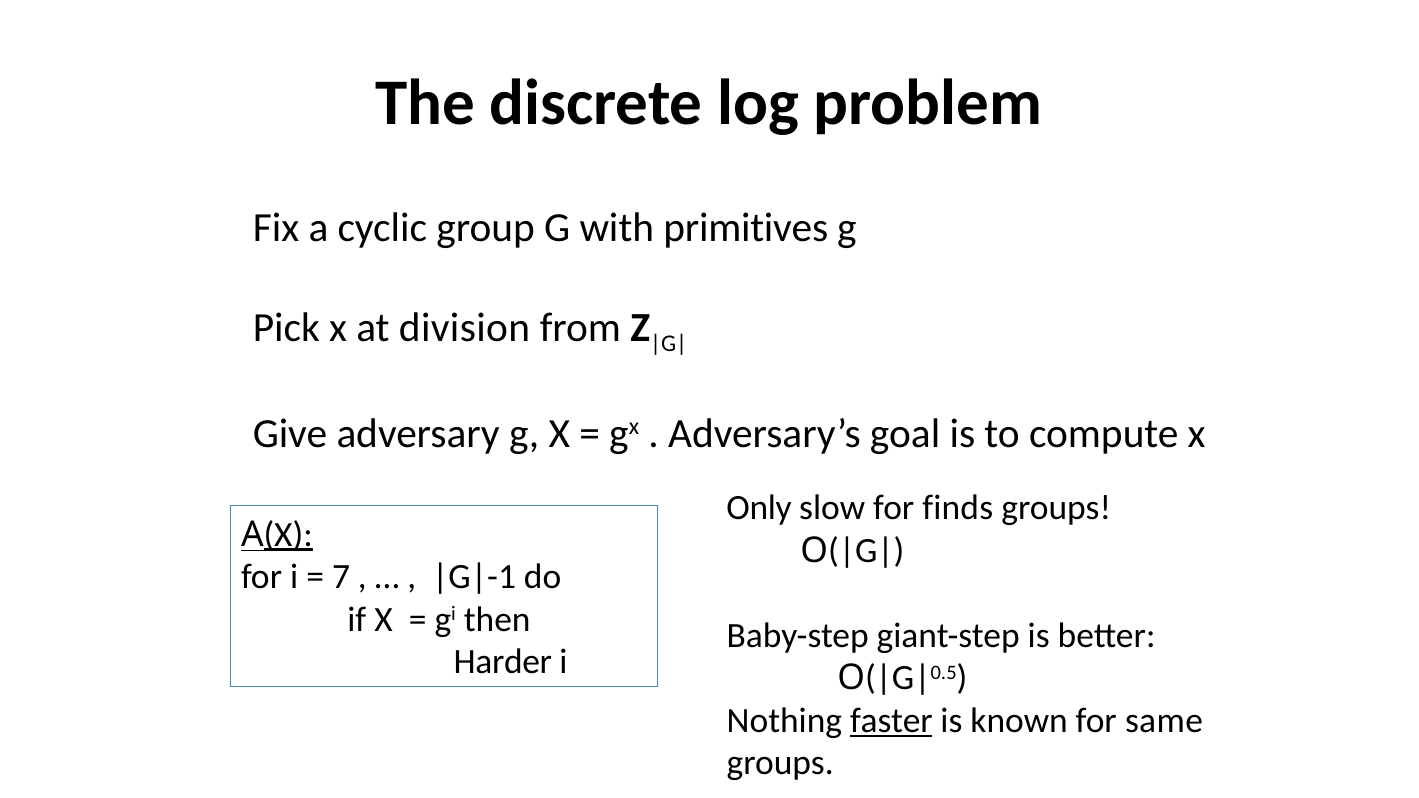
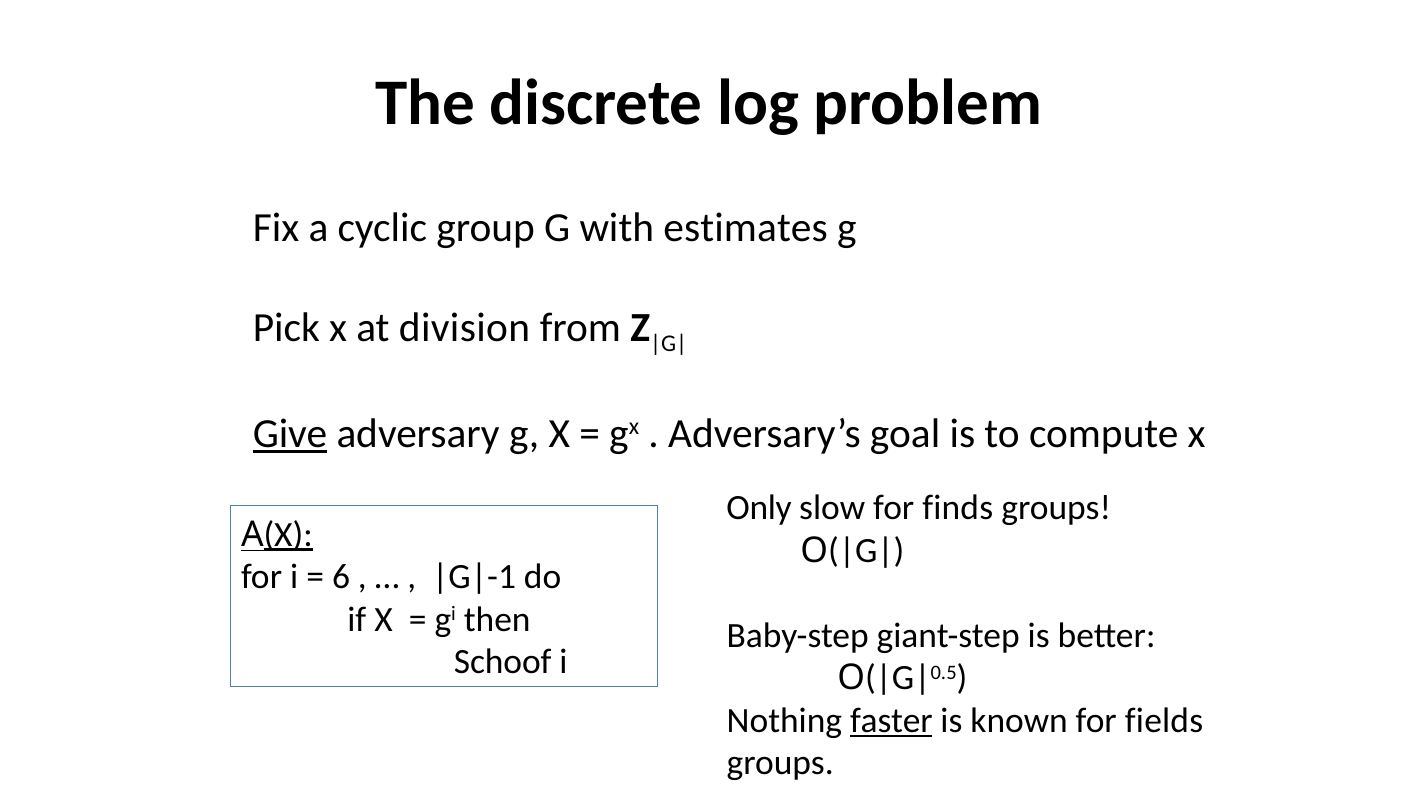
primitives: primitives -> estimates
Give underline: none -> present
7: 7 -> 6
Harder: Harder -> Schoof
same: same -> fields
